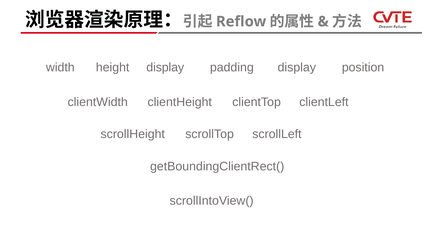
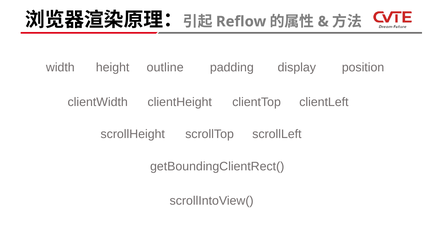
height display: display -> outline
